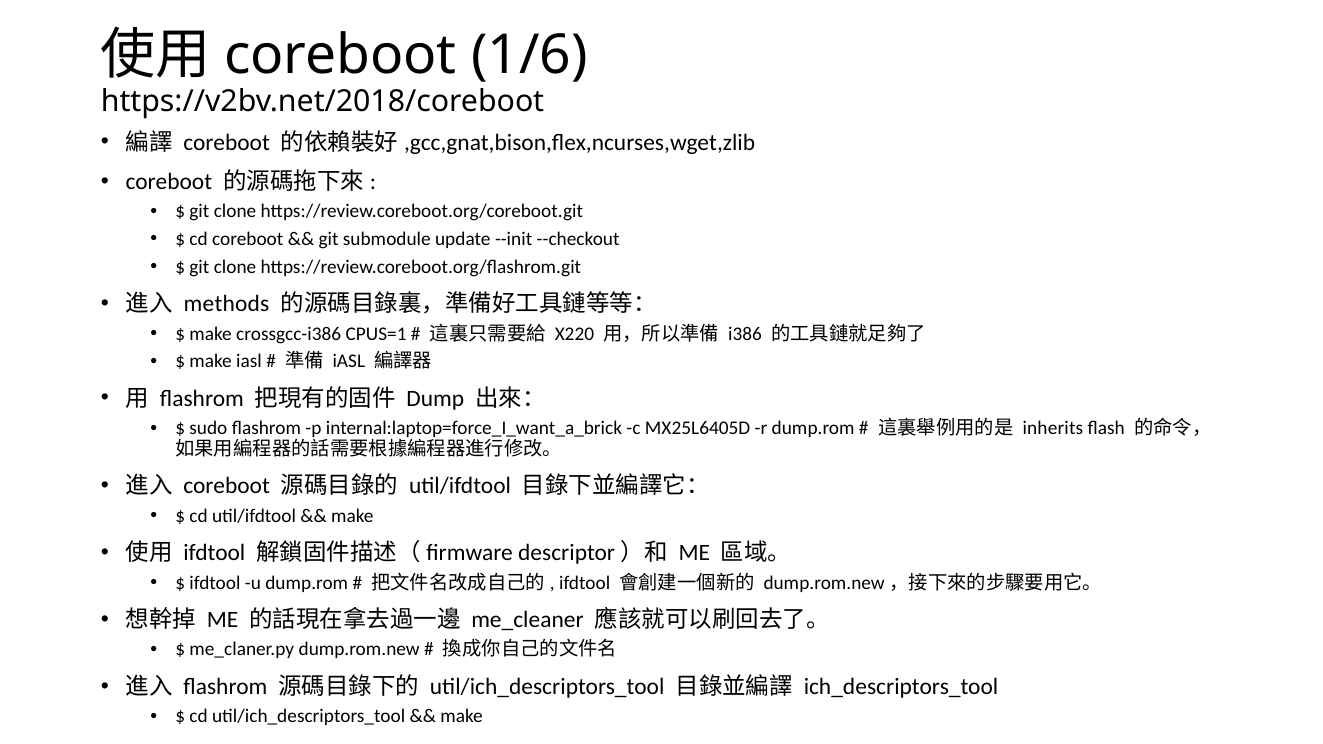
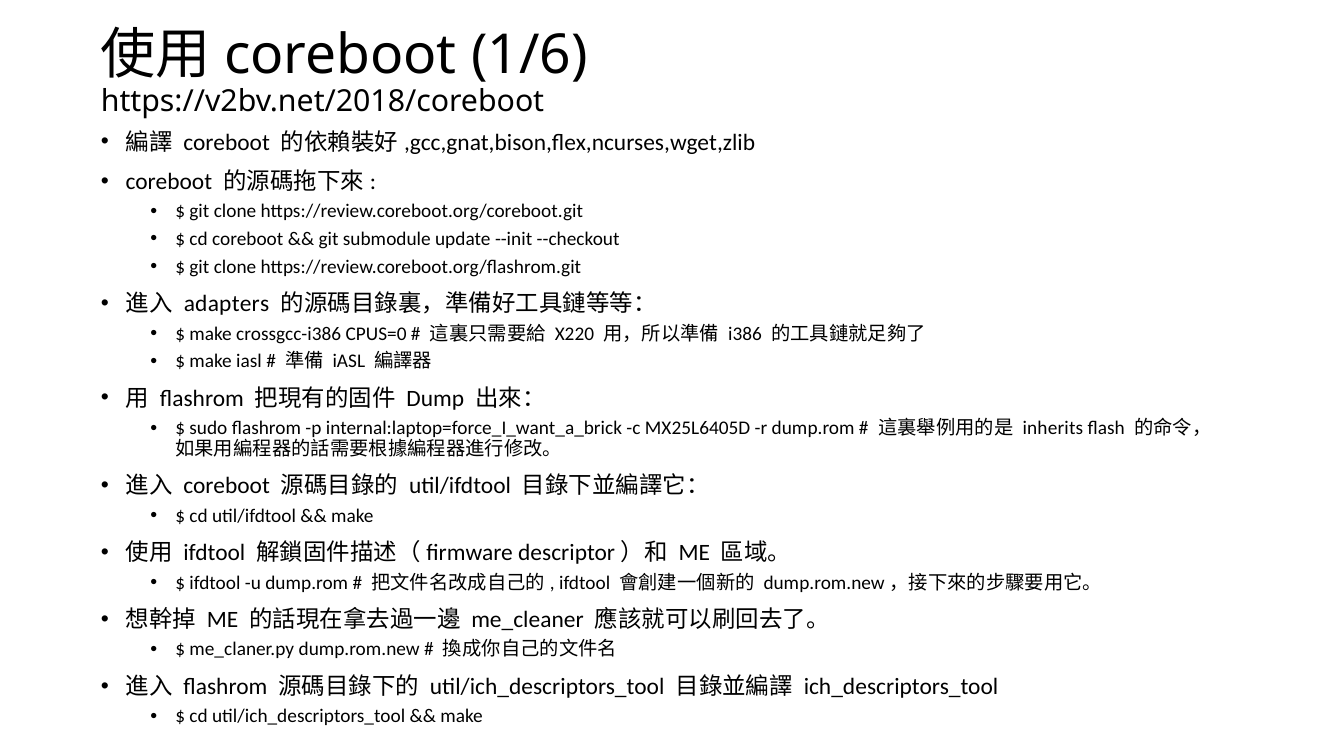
methods: methods -> adapters
CPUS=1: CPUS=1 -> CPUS=0
